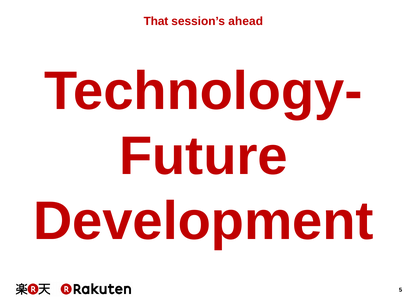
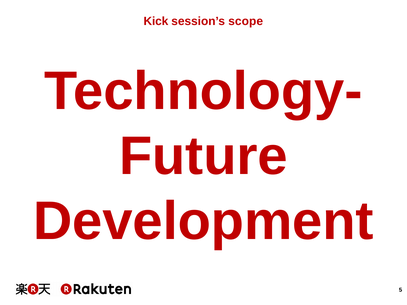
That: That -> Kick
ahead: ahead -> scope
